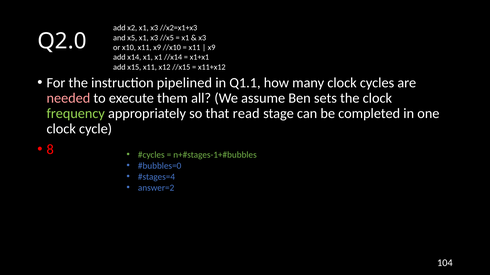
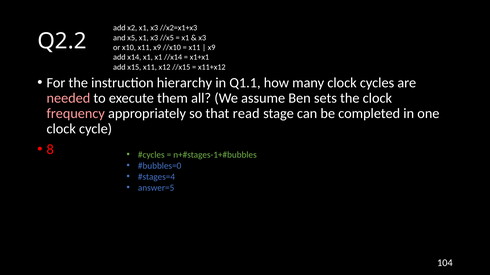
Q2.0: Q2.0 -> Q2.2
pipelined: pipelined -> hierarchy
frequency colour: light green -> pink
answer=2: answer=2 -> answer=5
